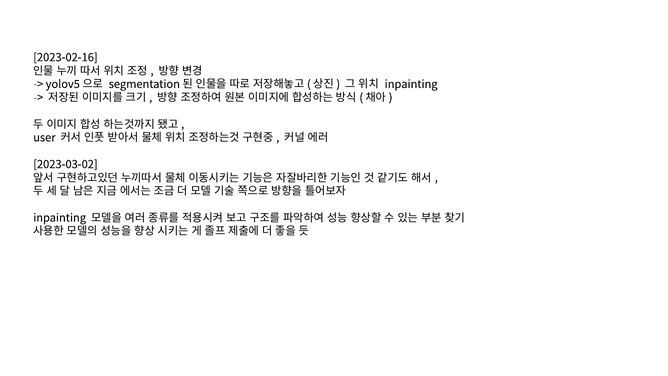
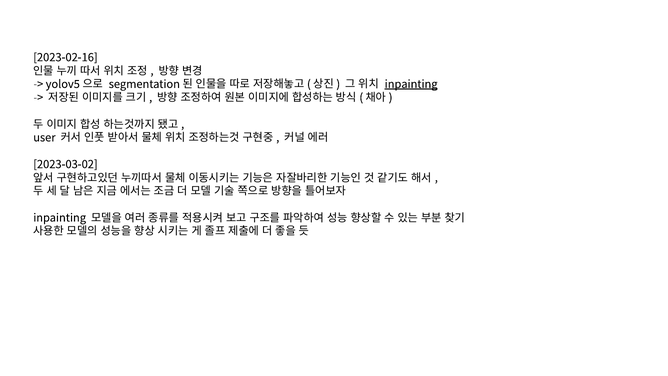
inpainting at (411, 84) underline: none -> present
